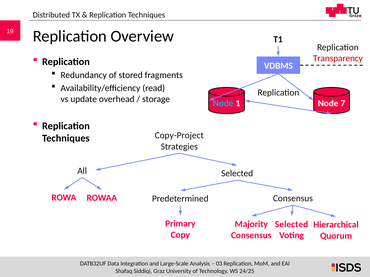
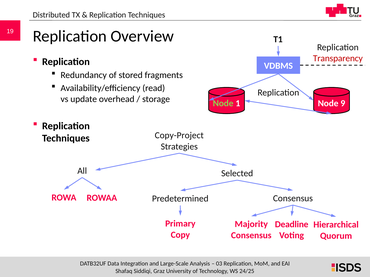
Node at (223, 104) colour: light blue -> light green
7: 7 -> 9
Selected at (292, 225): Selected -> Deadline
